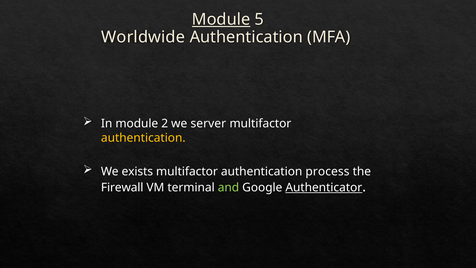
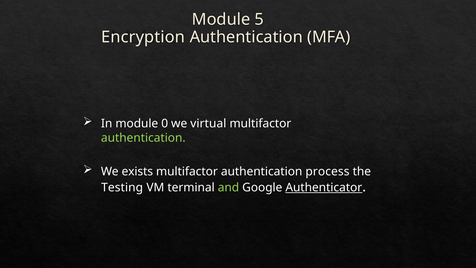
Module at (221, 19) underline: present -> none
Worldwide: Worldwide -> Encryption
2: 2 -> 0
server: server -> virtual
authentication at (143, 138) colour: yellow -> light green
Firewall: Firewall -> Testing
